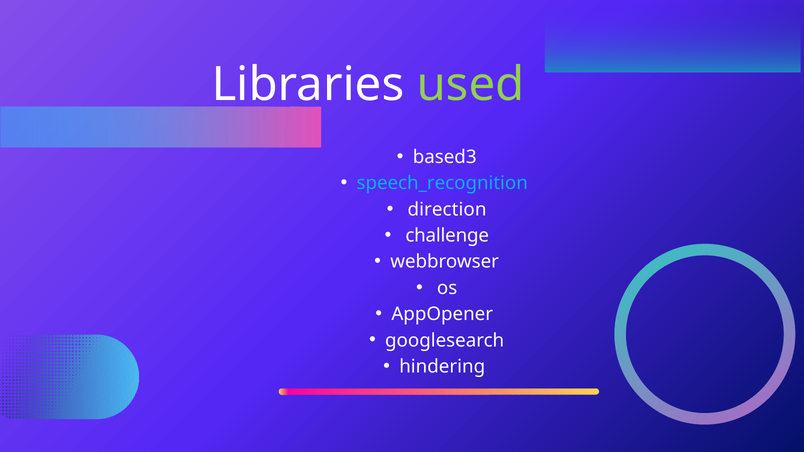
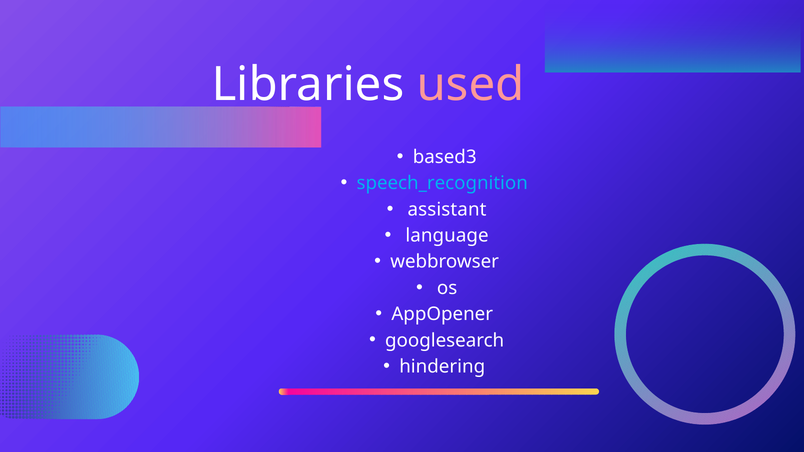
used colour: light green -> pink
direction: direction -> assistant
challenge: challenge -> language
